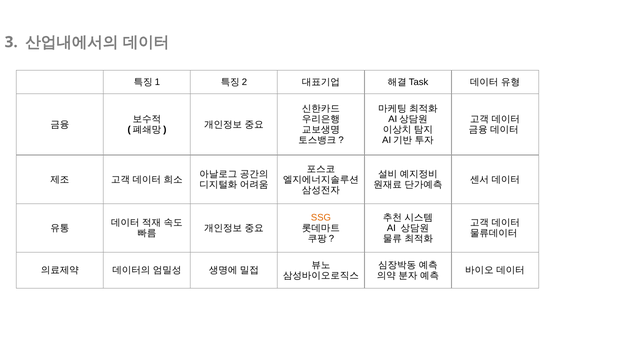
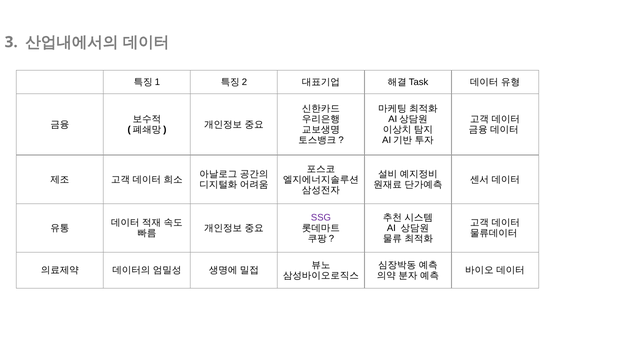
SSG colour: orange -> purple
